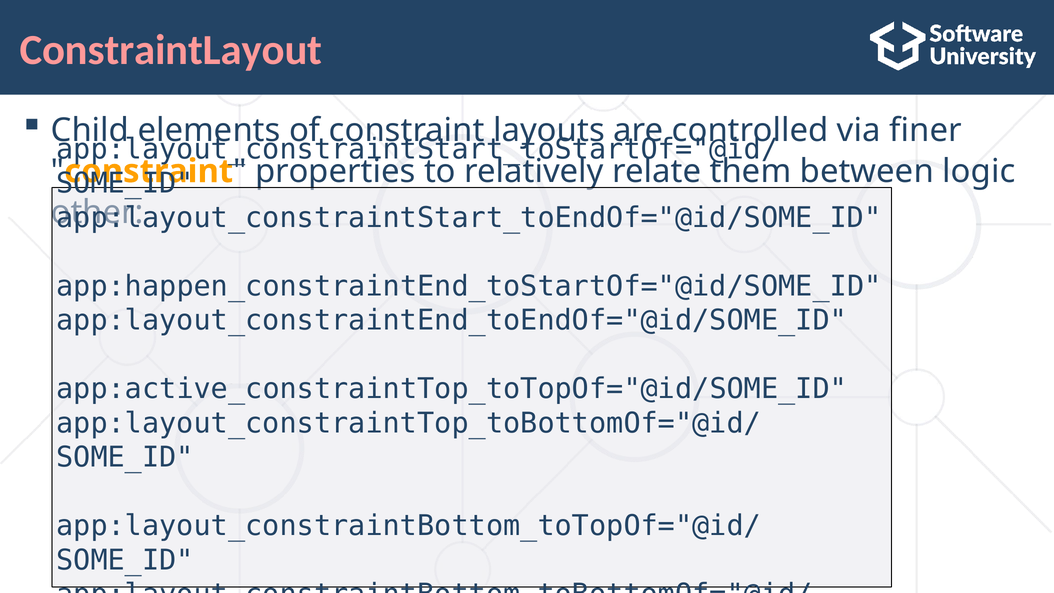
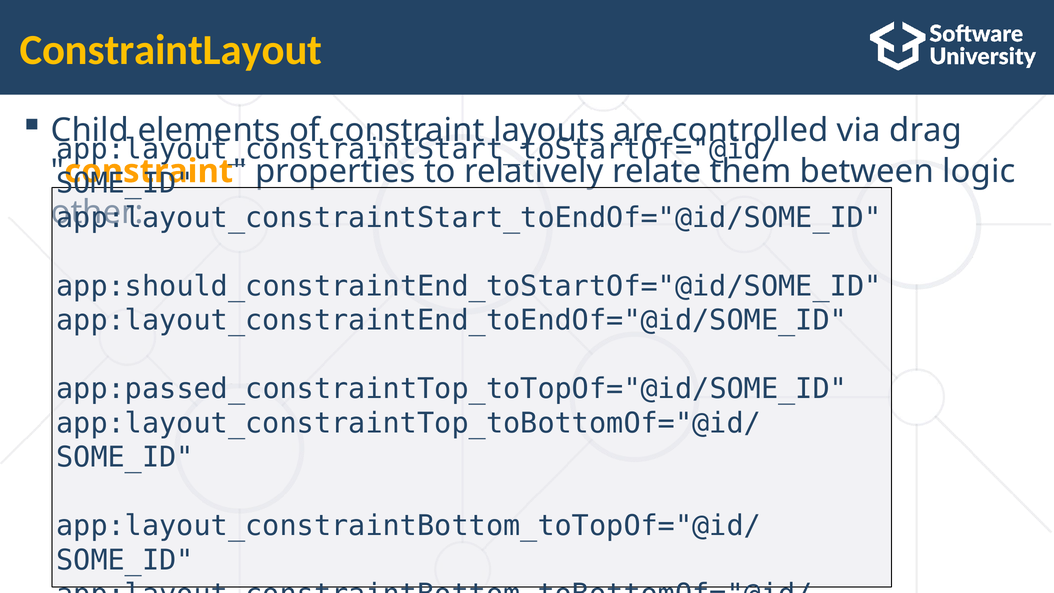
ConstraintLayout colour: pink -> yellow
finer: finer -> drag
app:happen_constraintEnd_toStartOf="@id/SOME_ID: app:happen_constraintEnd_toStartOf="@id/SOME_ID -> app:should_constraintEnd_toStartOf="@id/SOME_ID
app:active_constraintTop_toTopOf="@id/SOME_ID: app:active_constraintTop_toTopOf="@id/SOME_ID -> app:passed_constraintTop_toTopOf="@id/SOME_ID
